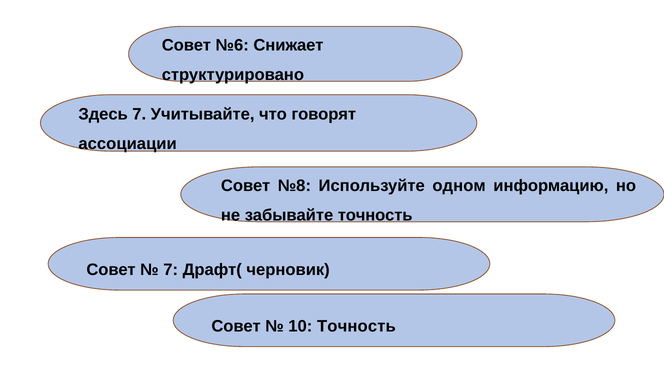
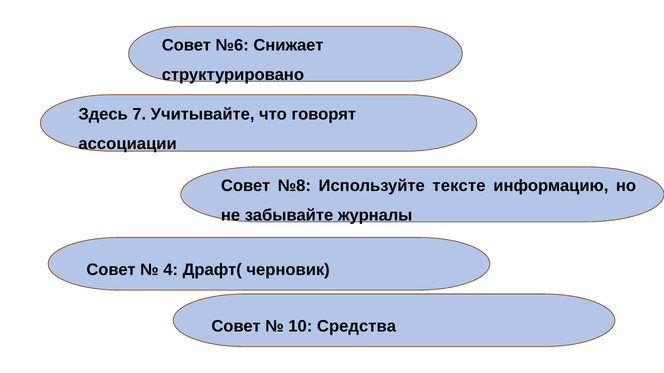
одном: одном -> тексте
забывайте точность: точность -> журналы
7 at (171, 270): 7 -> 4
10 Точность: Точность -> Средства
